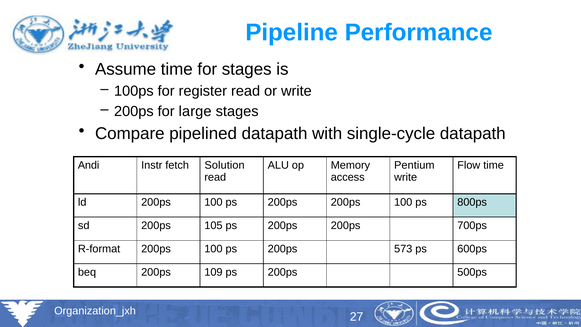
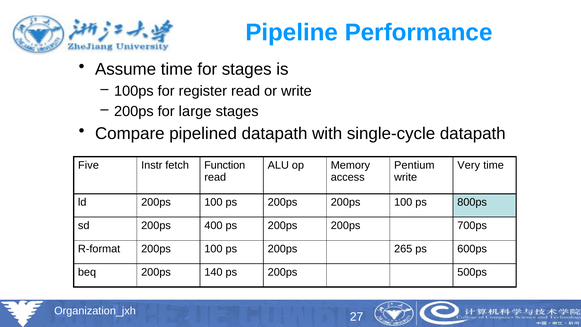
Andi: Andi -> Five
Solution: Solution -> Function
Flow: Flow -> Very
105: 105 -> 400
573: 573 -> 265
109: 109 -> 140
